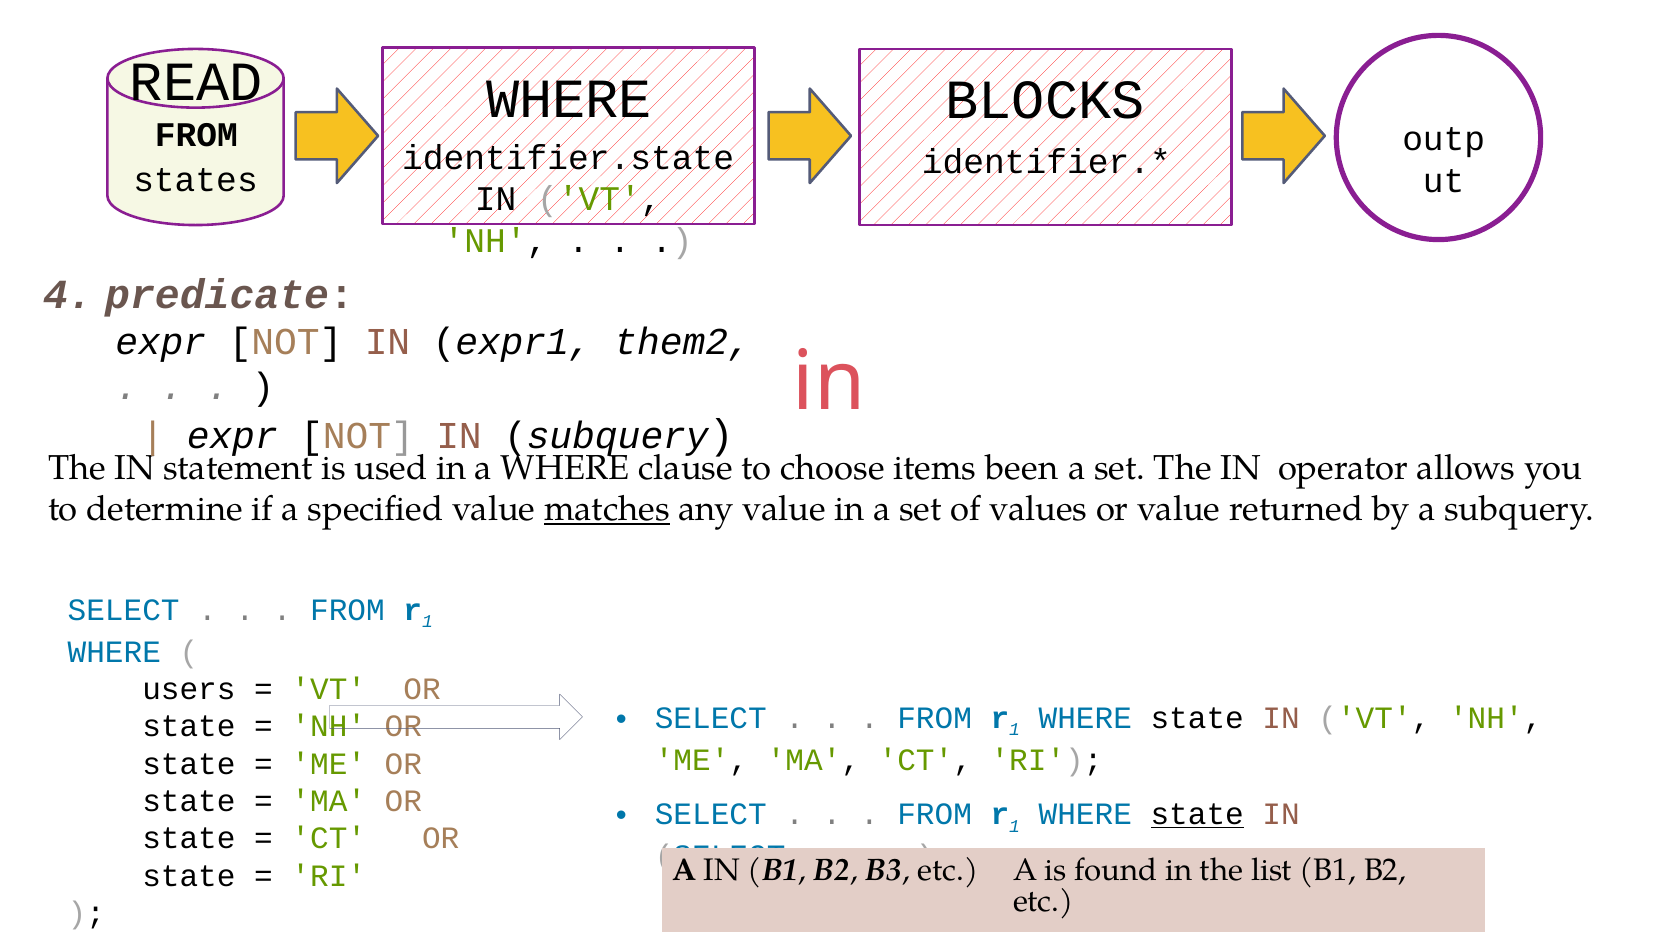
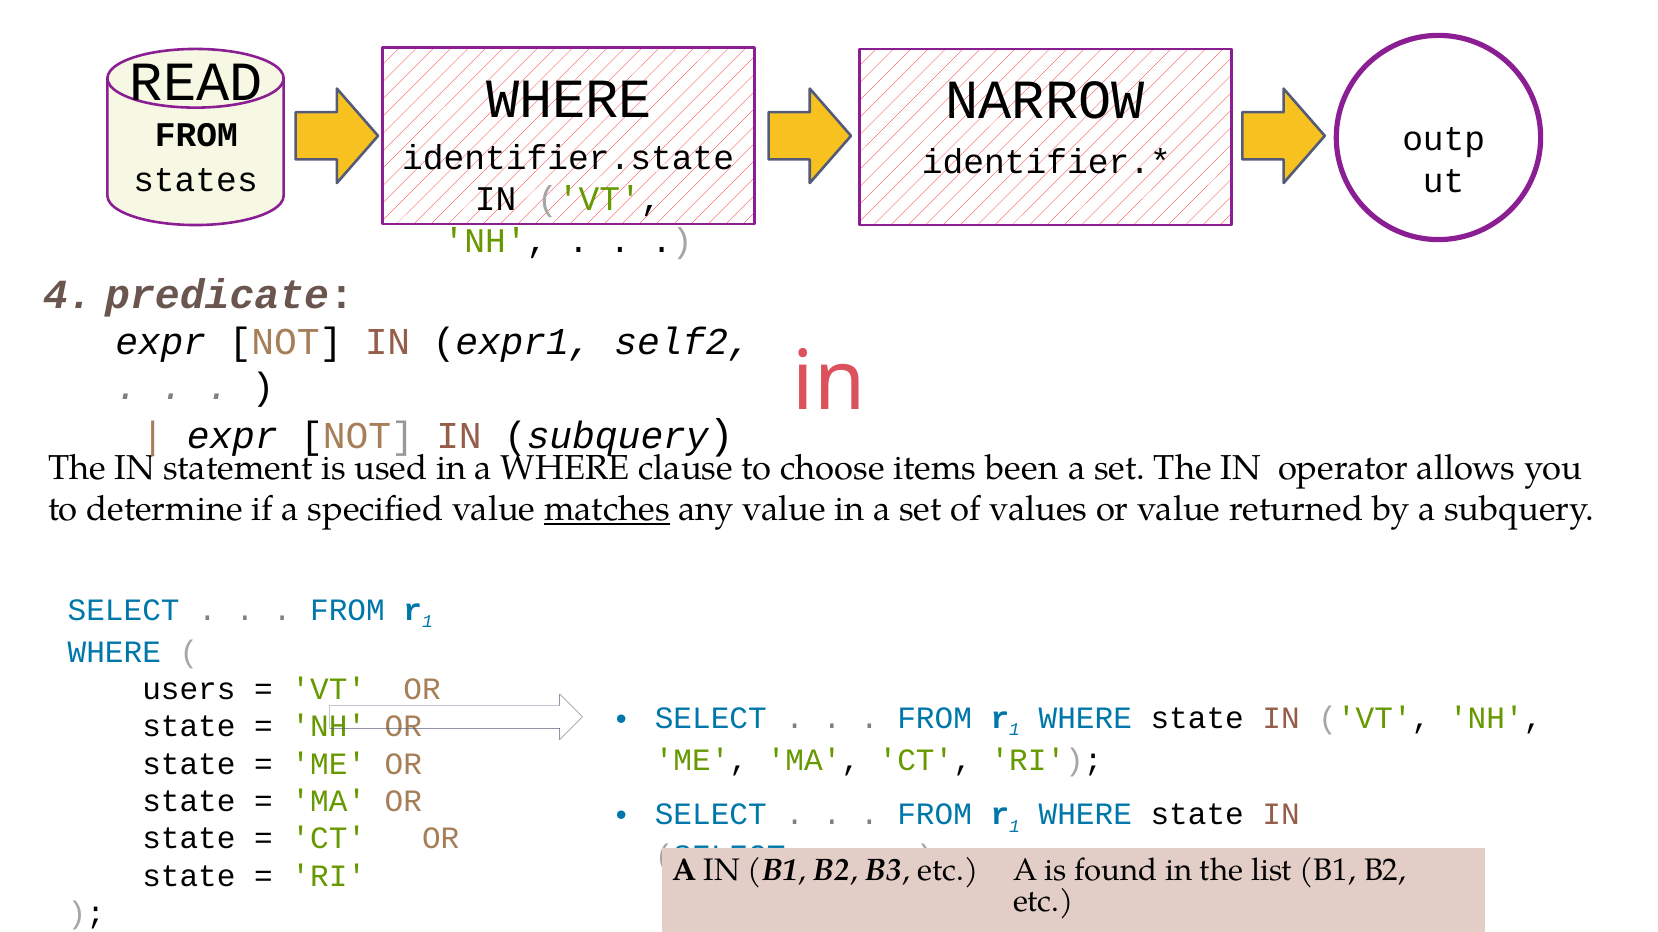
BLOCKS: BLOCKS -> NARROW
them2: them2 -> self2
state at (1197, 815) underline: present -> none
